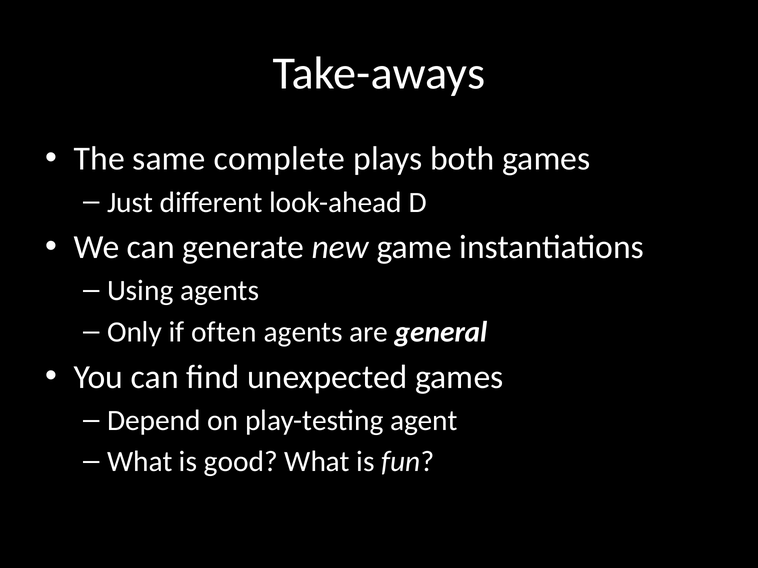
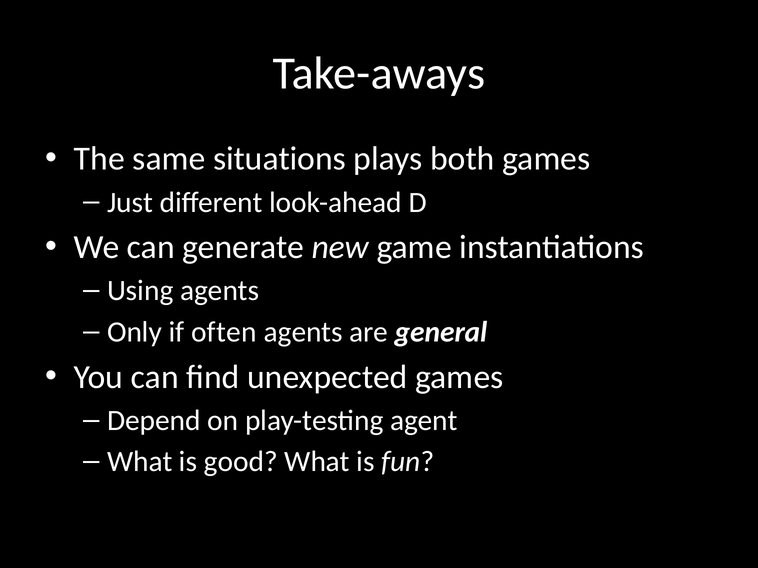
complete: complete -> situations
